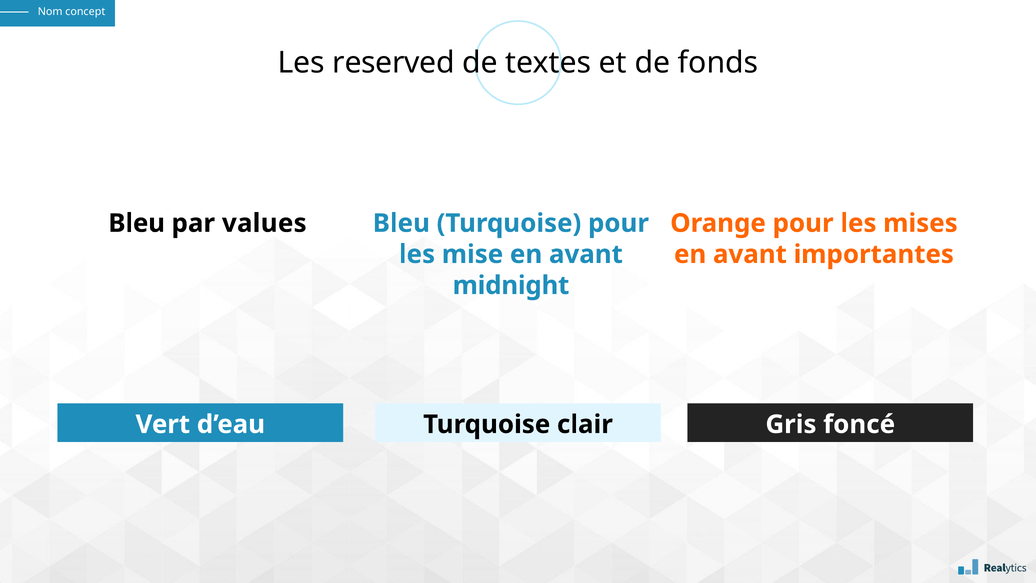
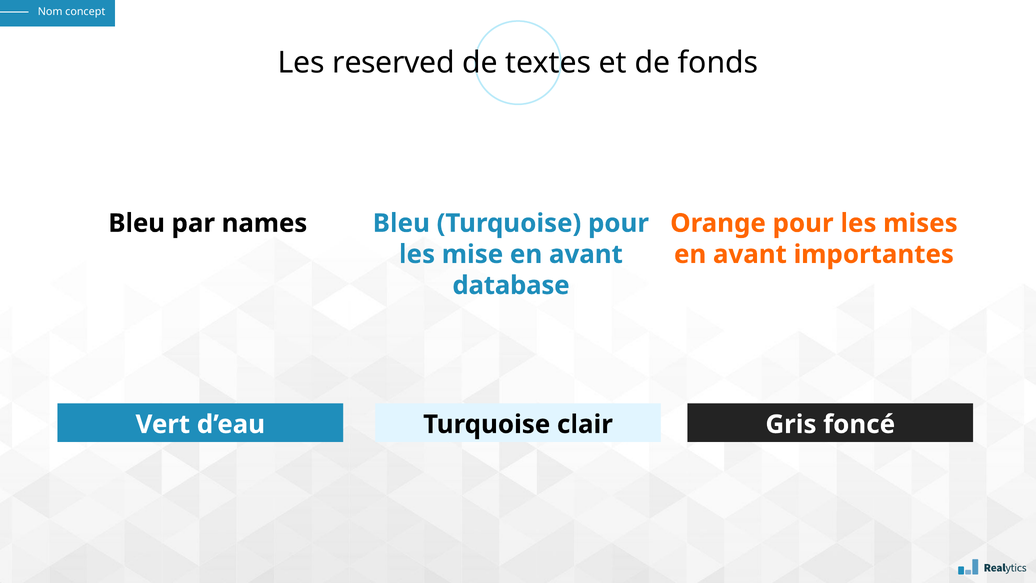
values: values -> names
midnight: midnight -> database
